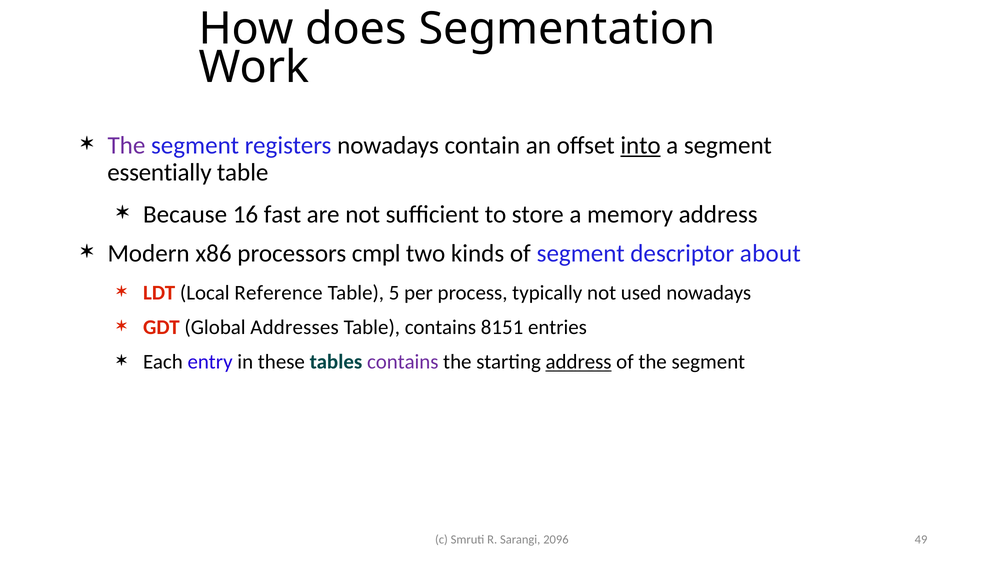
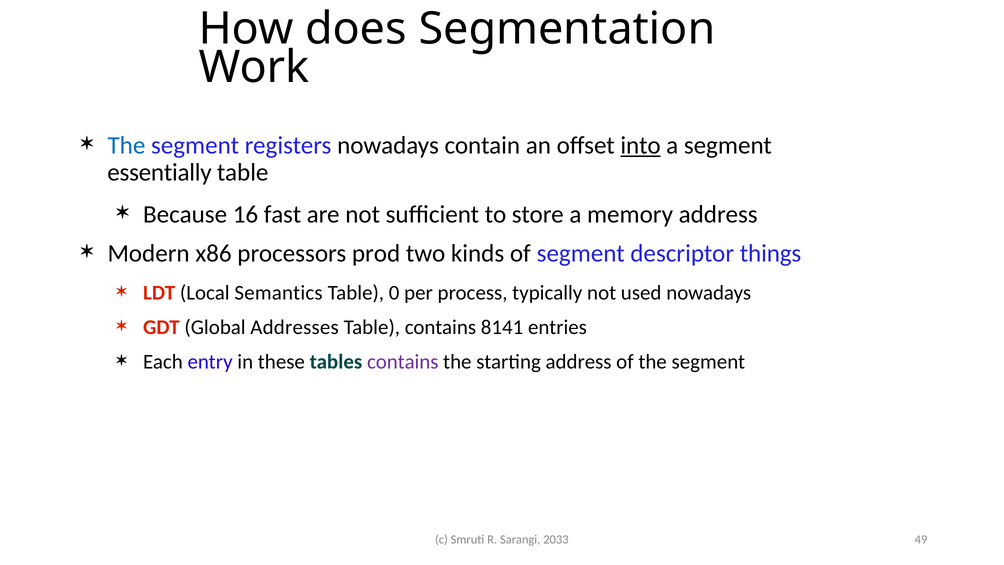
The at (126, 145) colour: purple -> blue
cmpl: cmpl -> prod
about: about -> things
Reference: Reference -> Semantics
5: 5 -> 0
8151: 8151 -> 8141
address at (579, 362) underline: present -> none
2096: 2096 -> 2033
